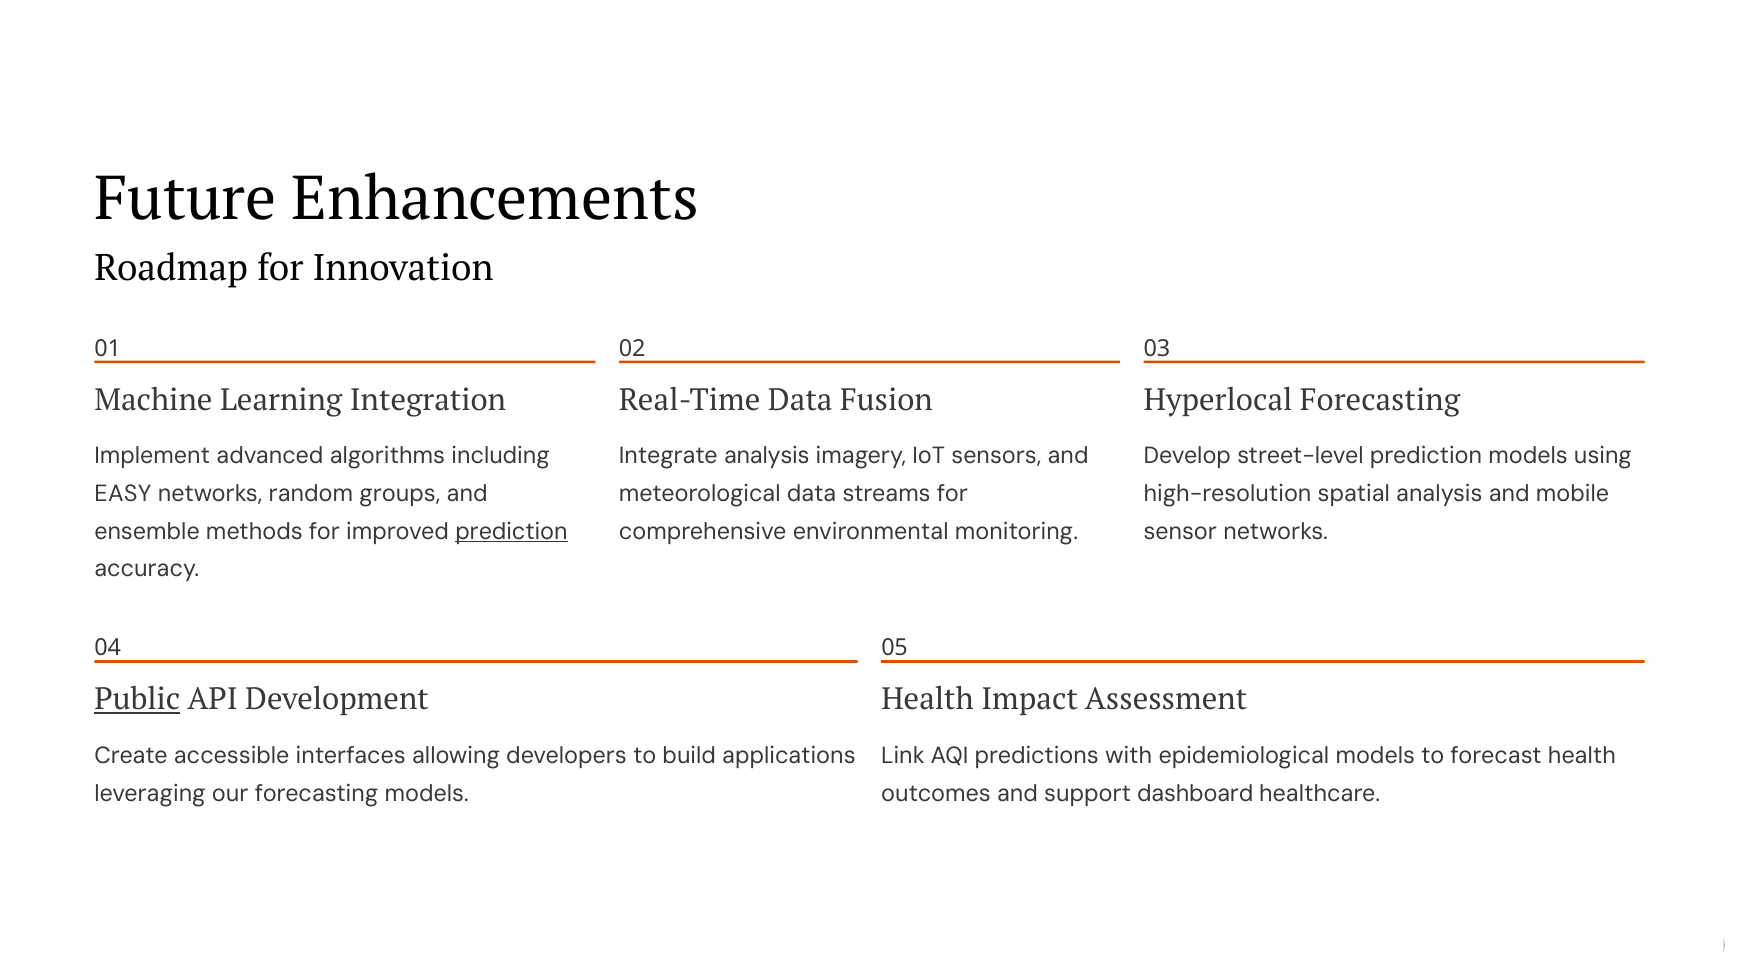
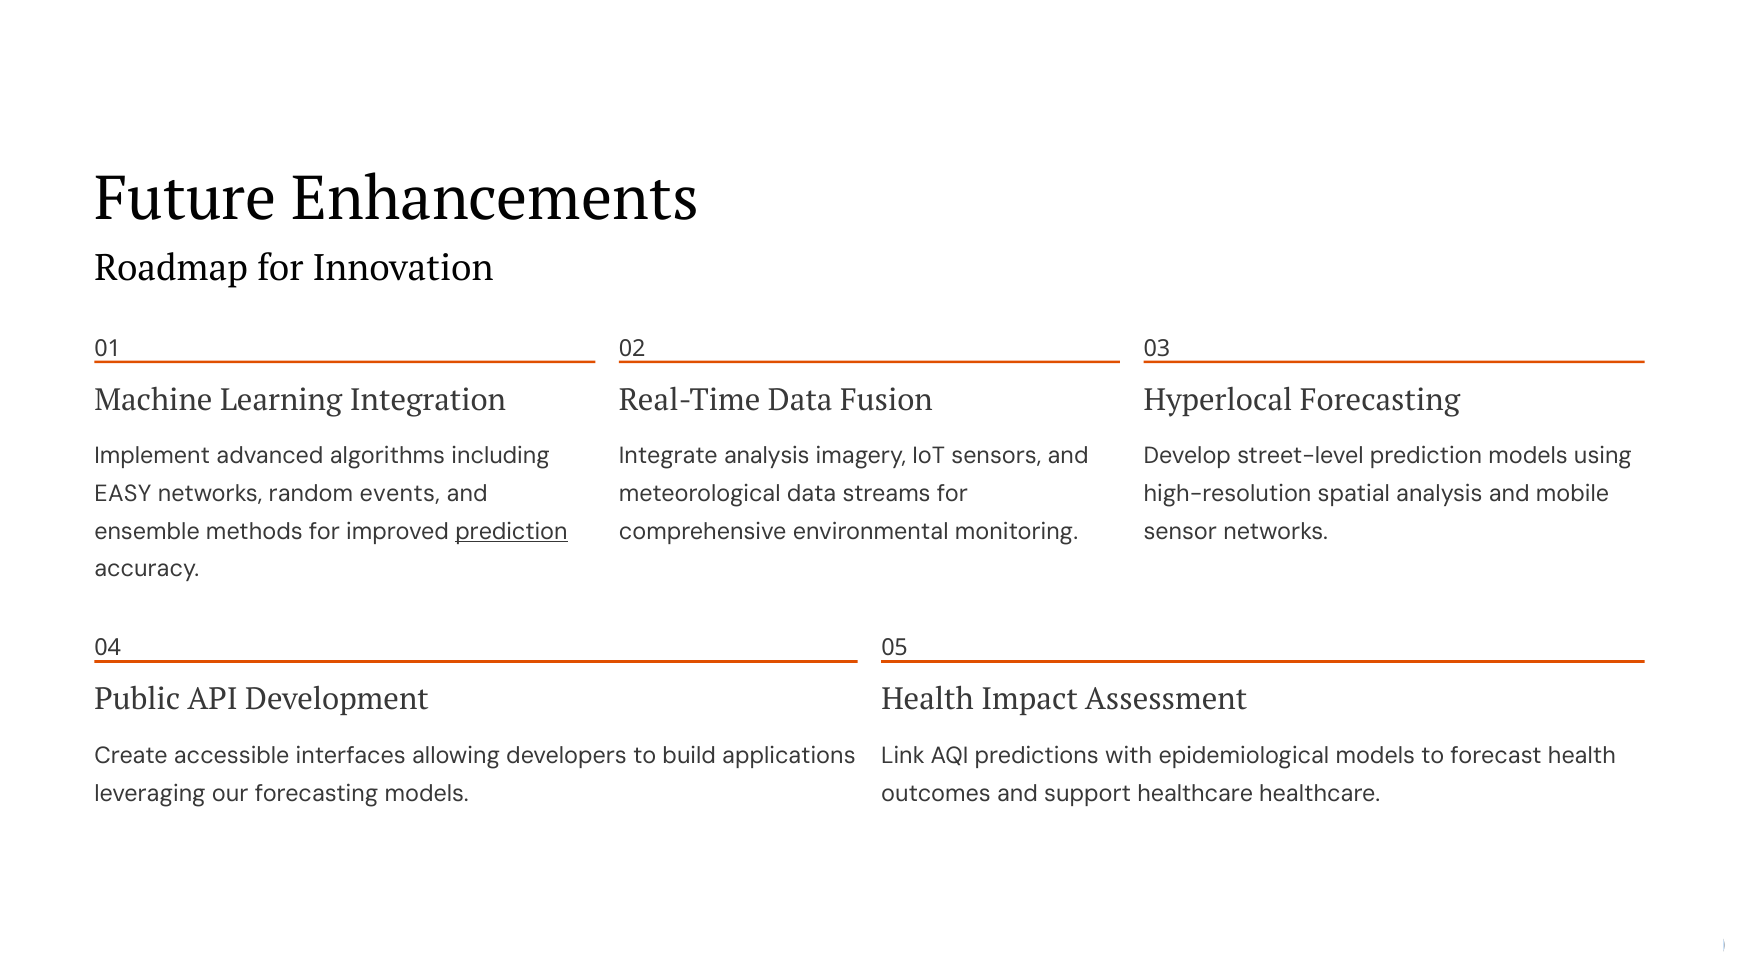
groups: groups -> events
Public underline: present -> none
support dashboard: dashboard -> healthcare
